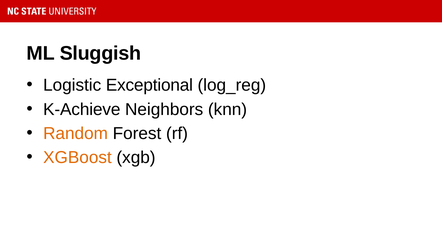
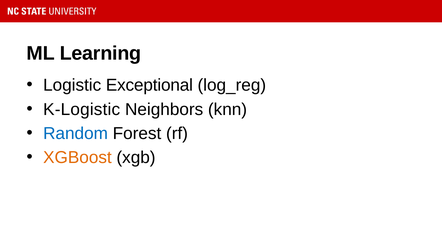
Sluggish: Sluggish -> Learning
K-Achieve: K-Achieve -> K-Logistic
Random colour: orange -> blue
